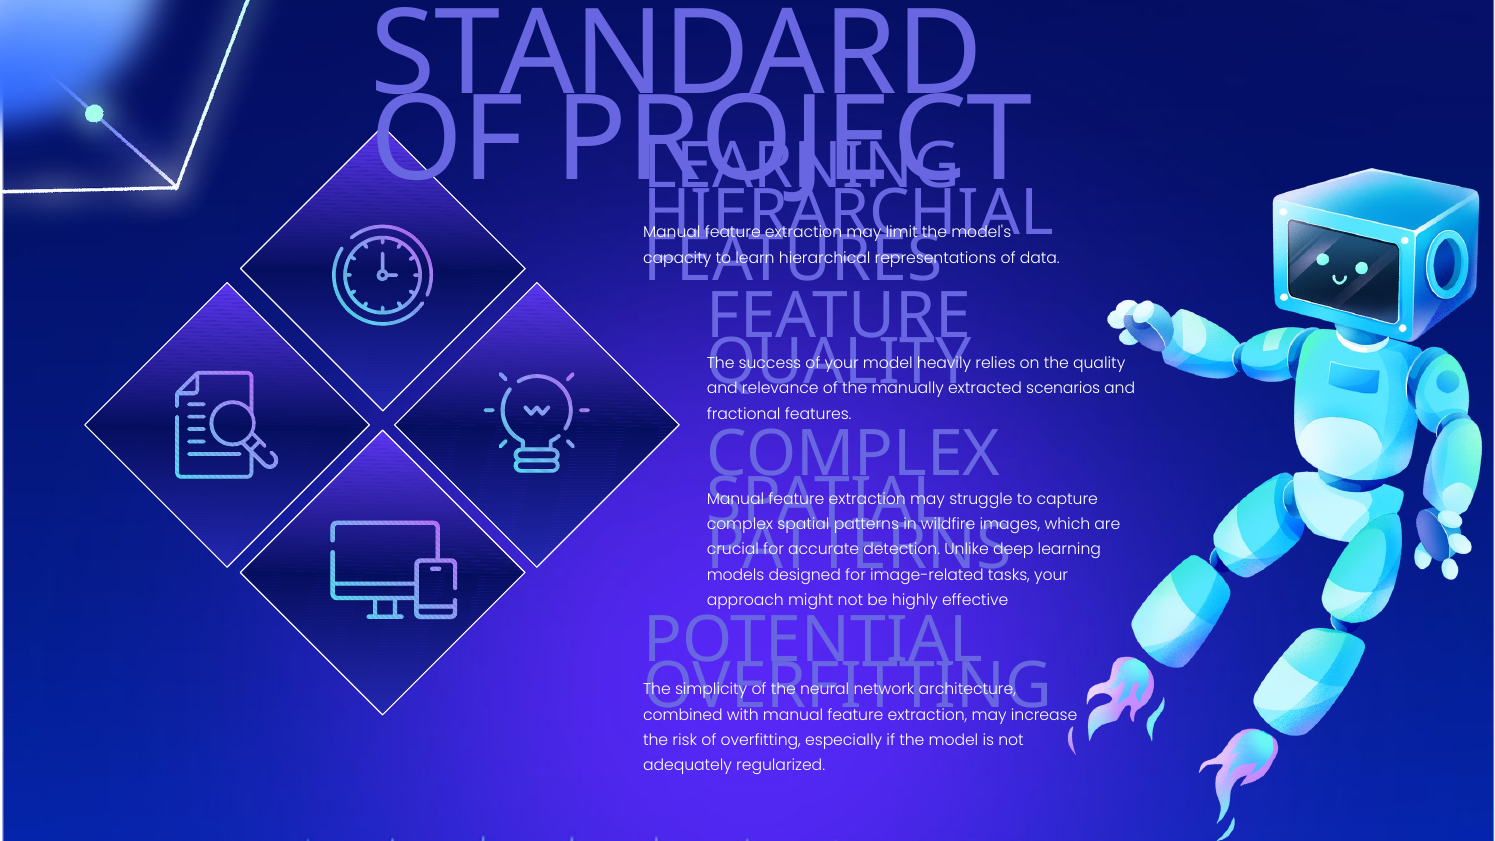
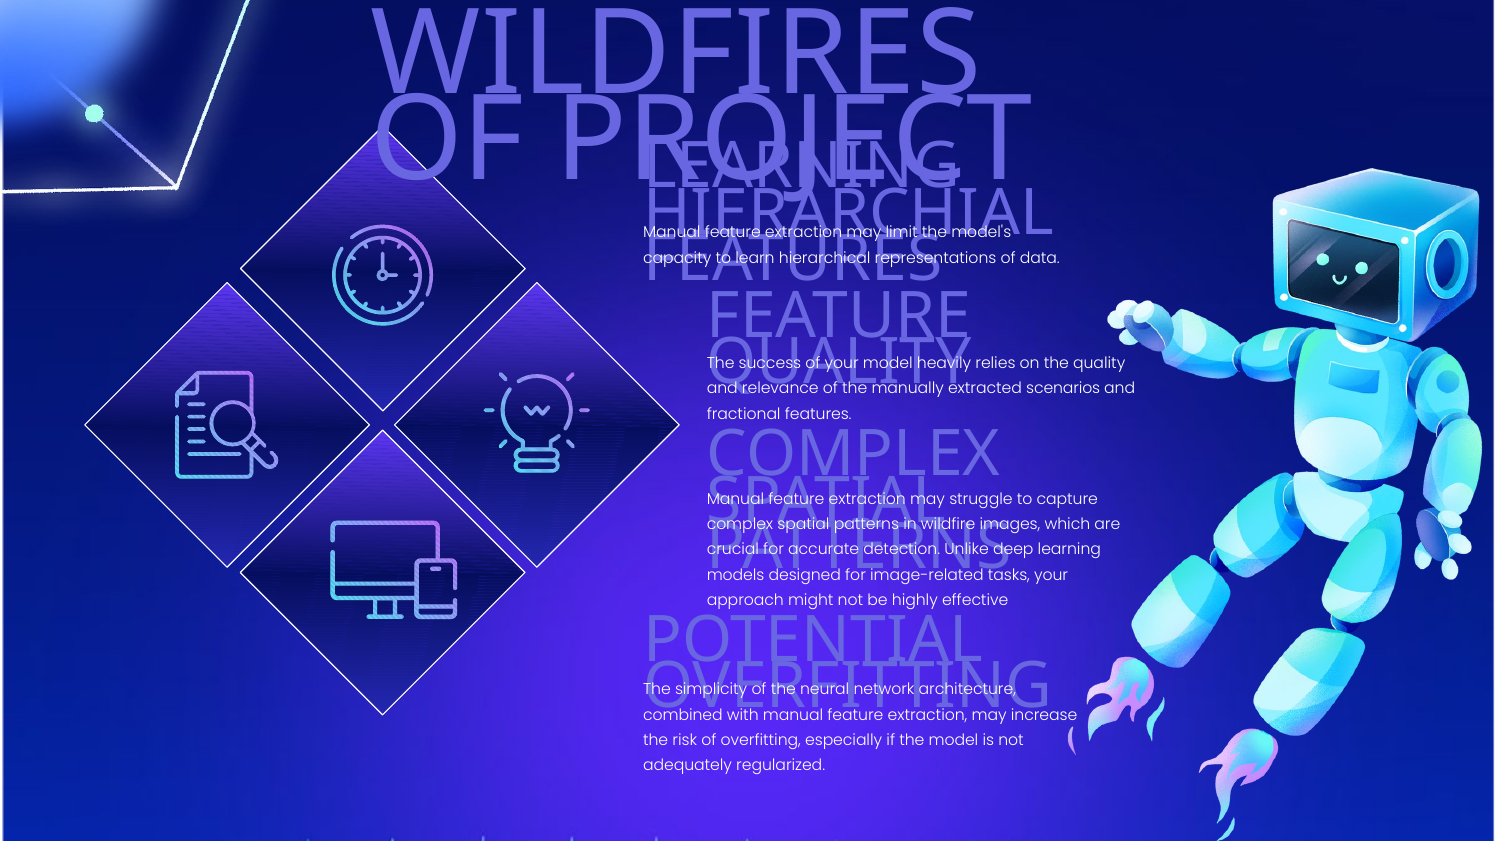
STANDARD: STANDARD -> WILDFIRES
